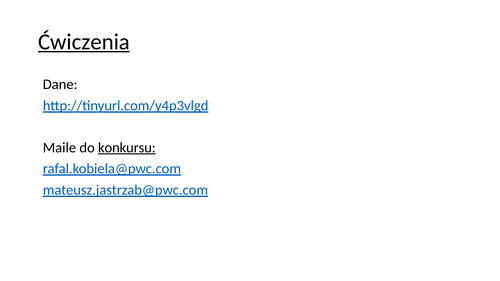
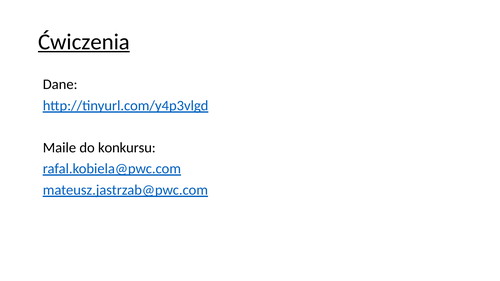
konkursu underline: present -> none
